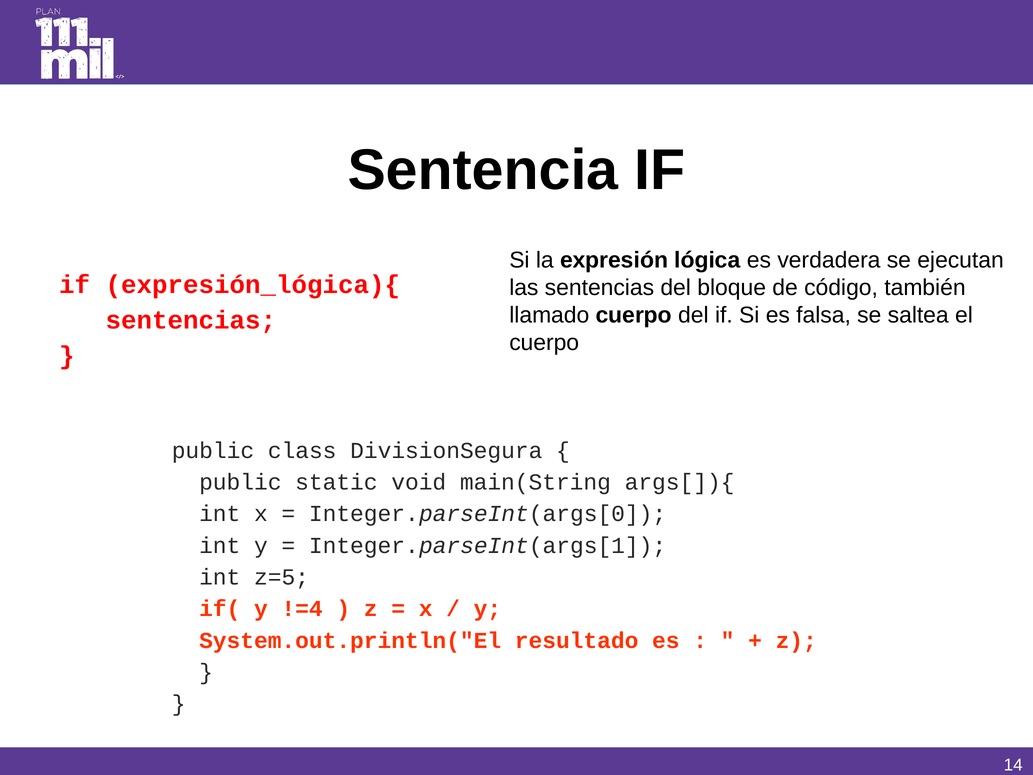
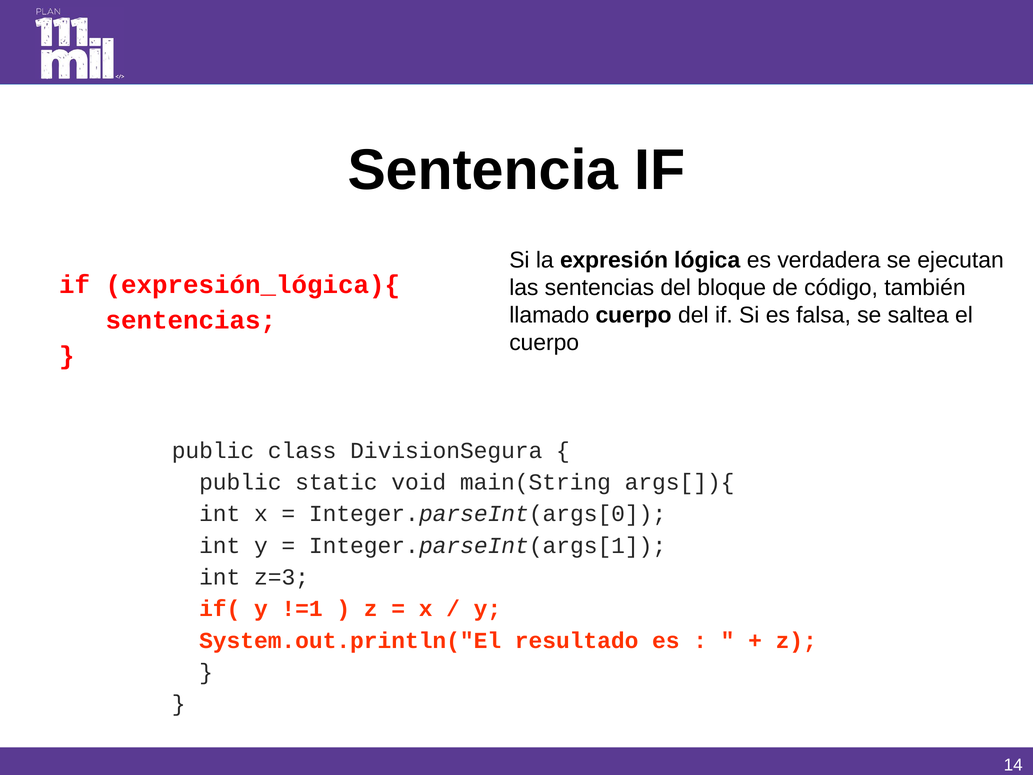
z=5: z=5 -> z=3
!=4: !=4 -> !=1
